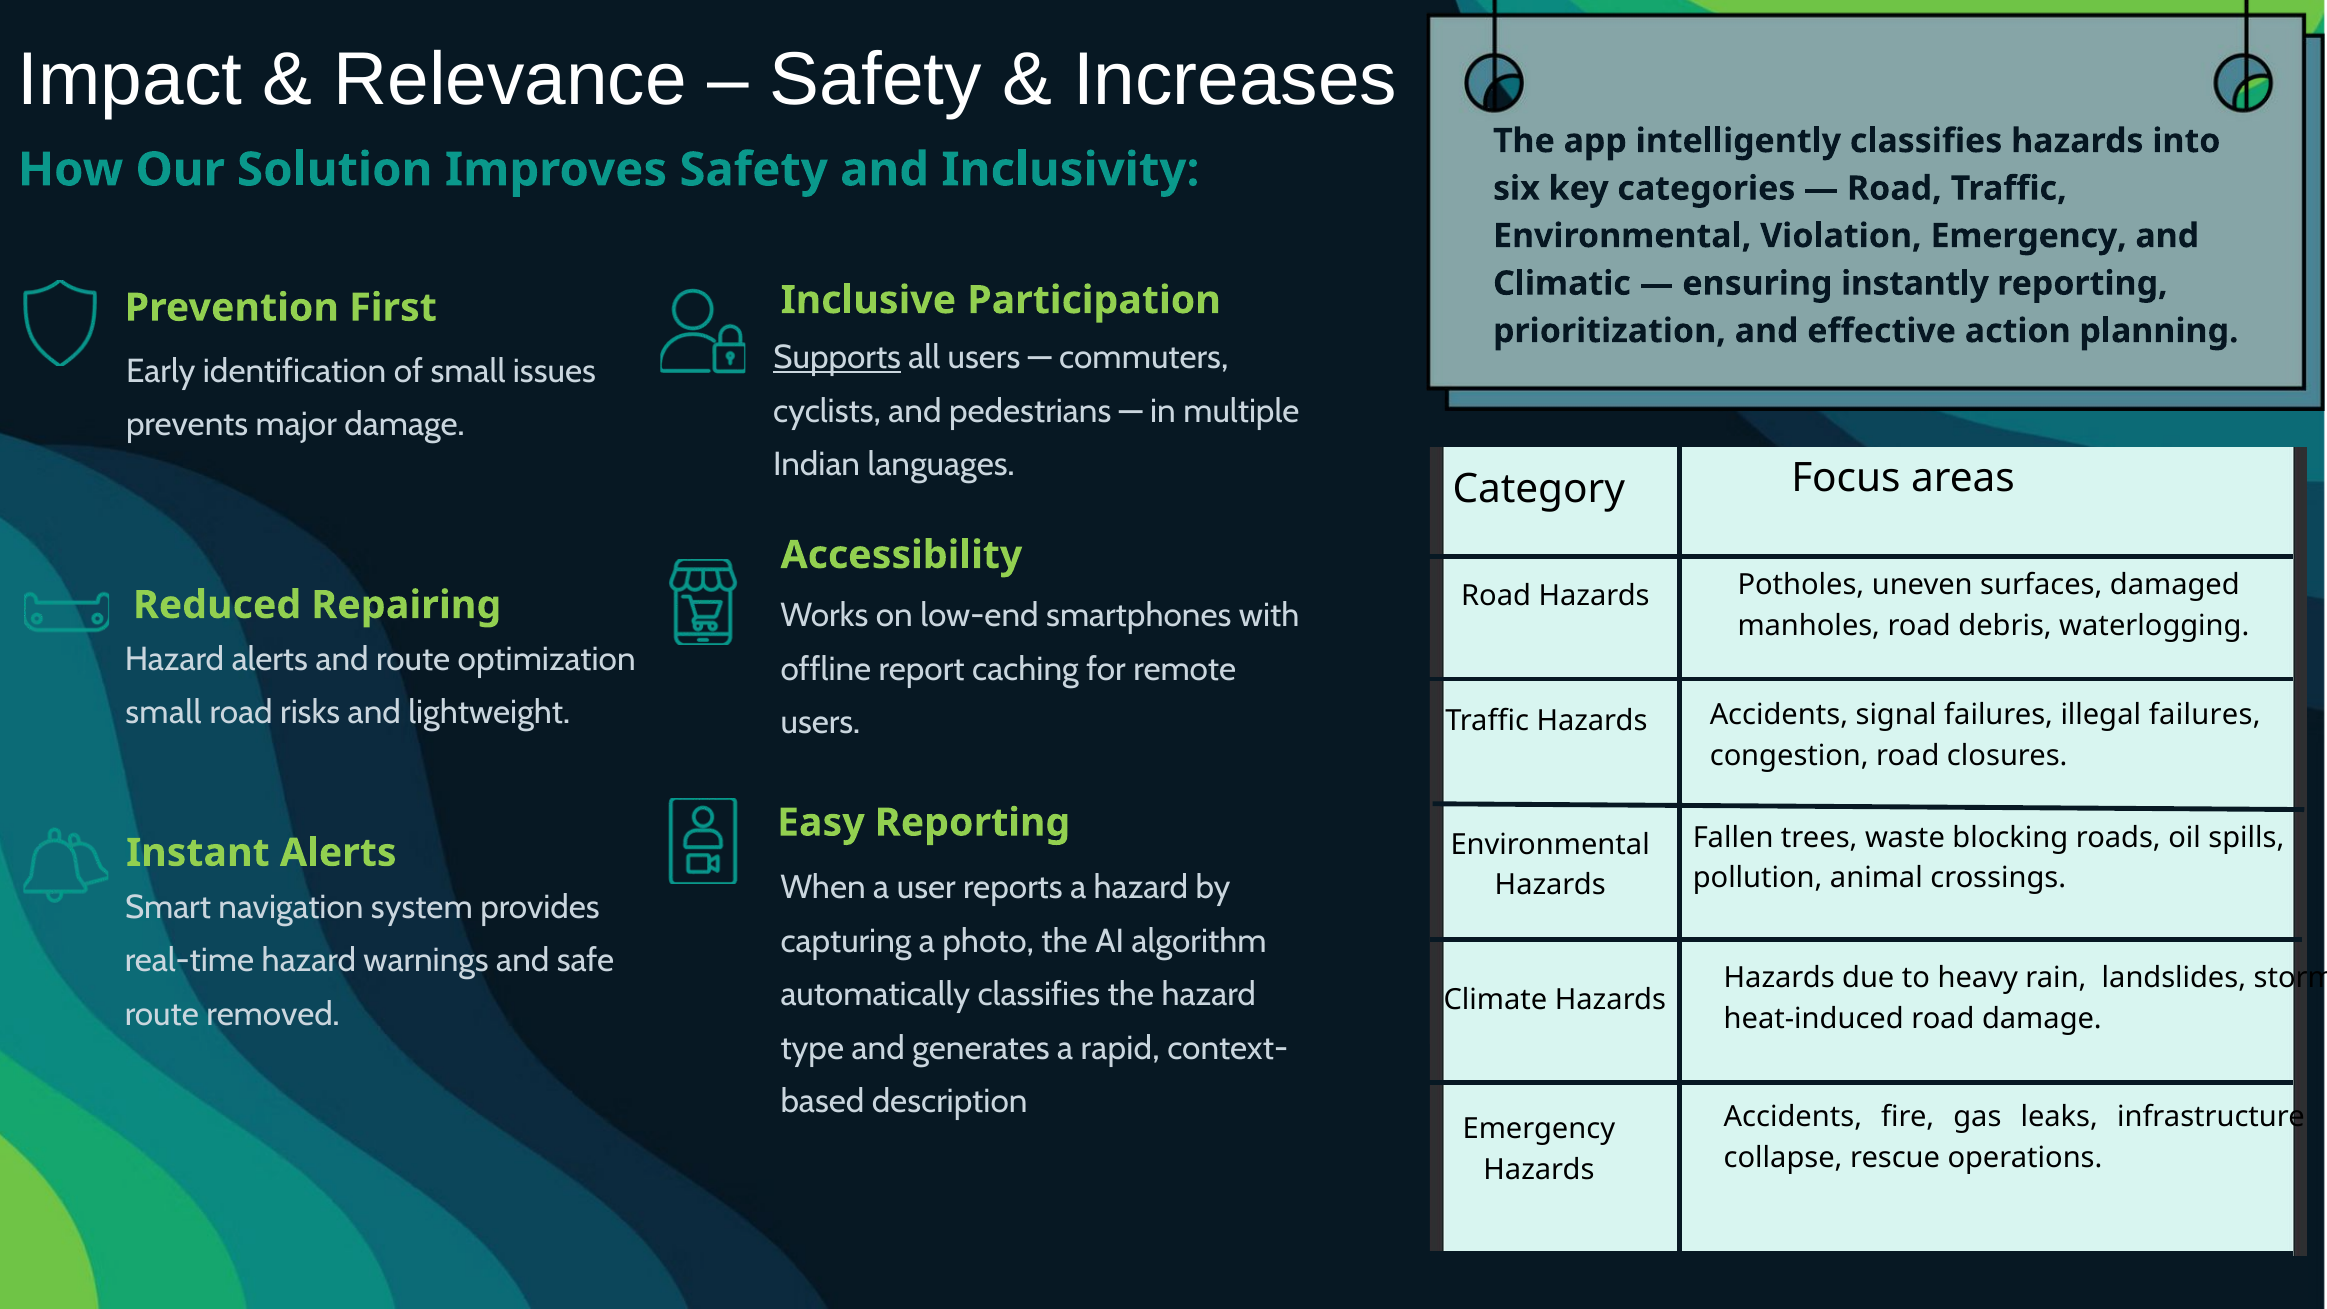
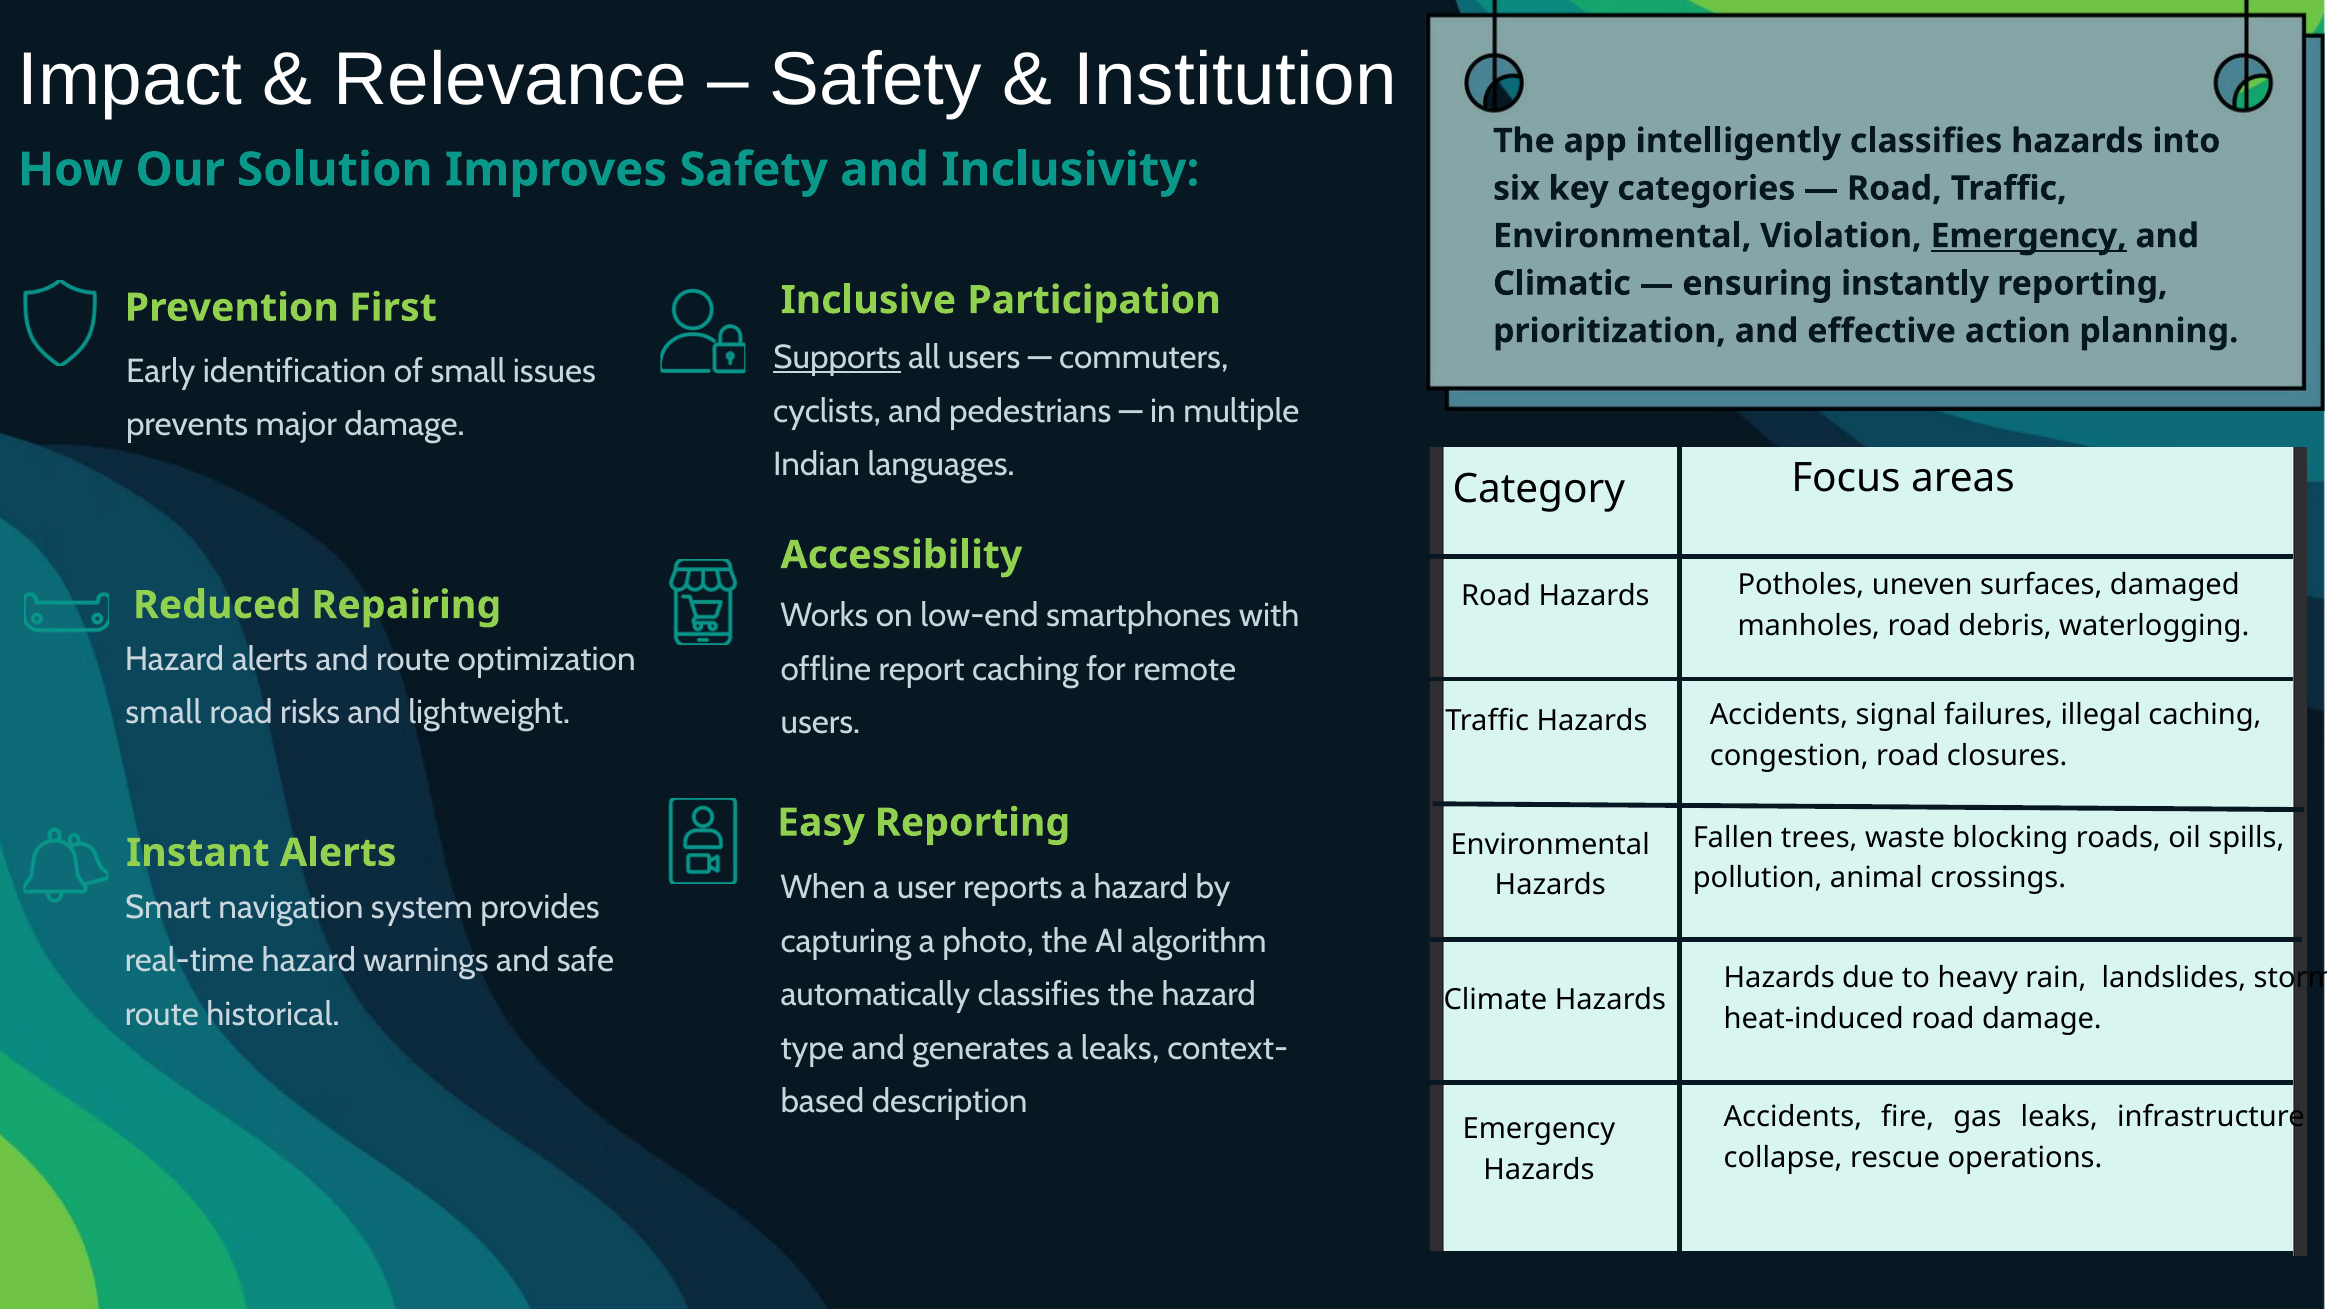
Increases: Increases -> Institution
Emergency at (2029, 236) underline: none -> present
illegal failures: failures -> caching
removed: removed -> historical
a rapid: rapid -> leaks
